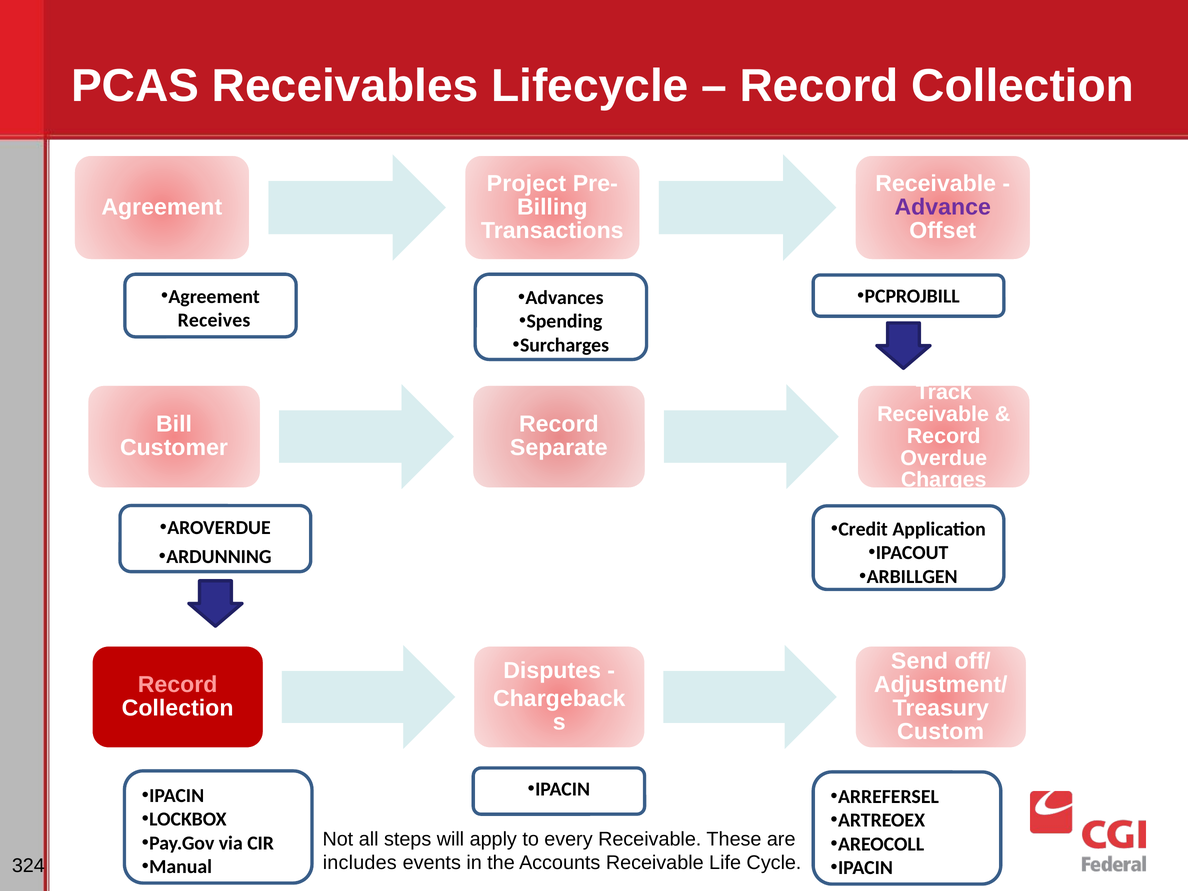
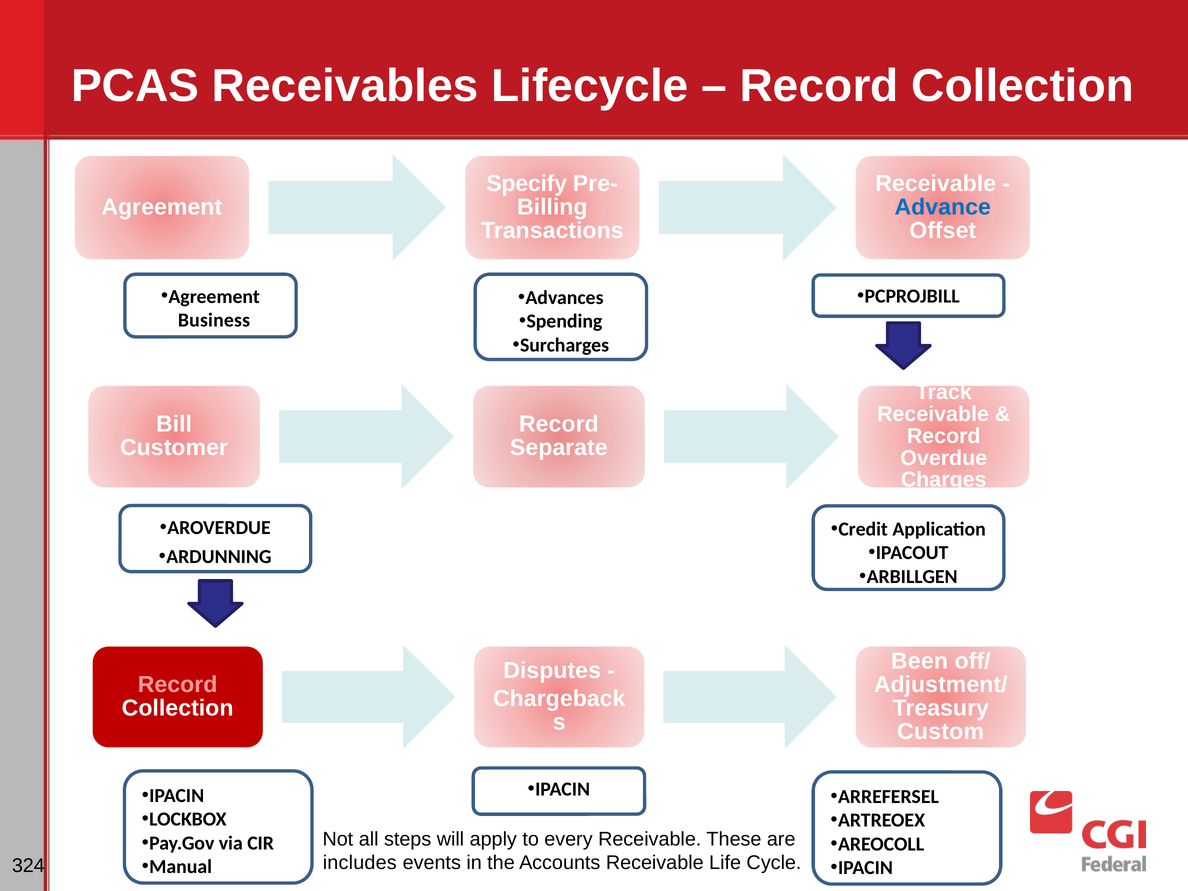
Project: Project -> Specify
Advance colour: purple -> blue
Receives: Receives -> Business
Send: Send -> Been
